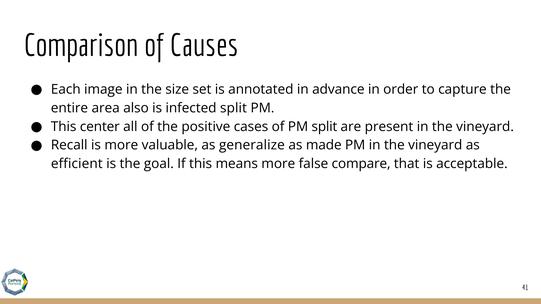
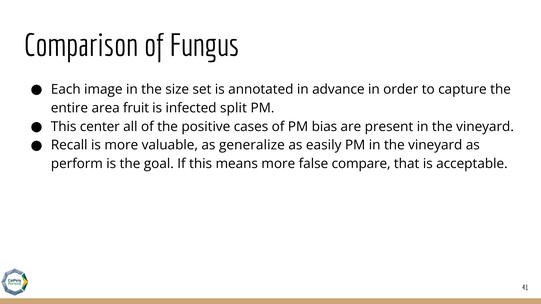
Causes: Causes -> Fungus
also: also -> fruit
PM split: split -> bias
made: made -> easily
efficient: efficient -> perform
